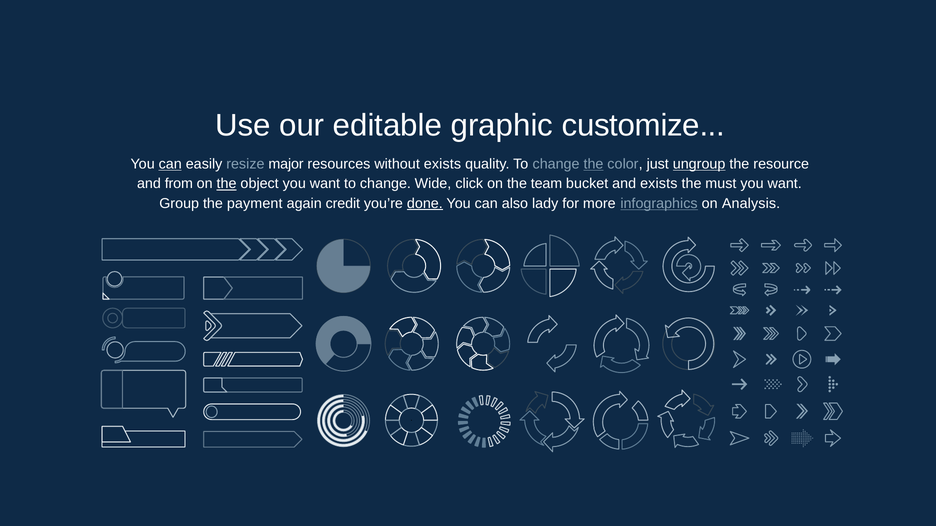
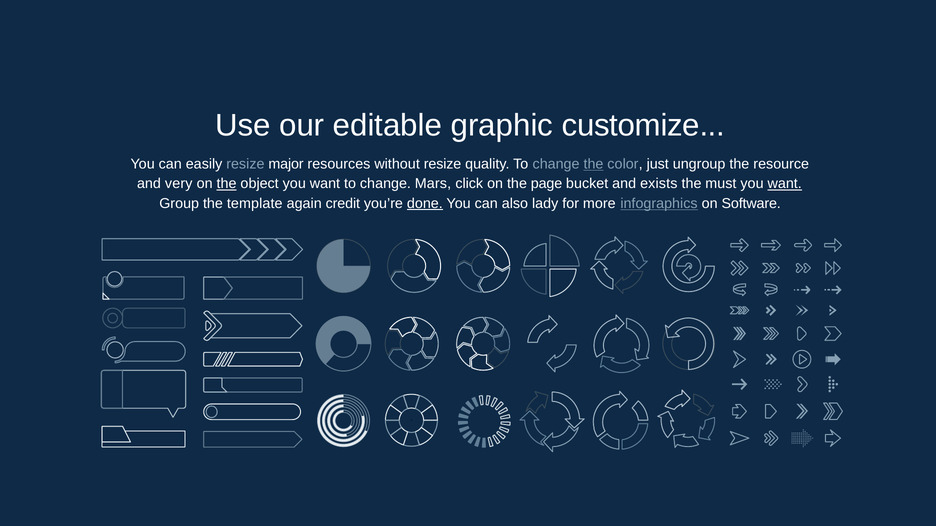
can at (170, 164) underline: present -> none
without exists: exists -> resize
ungroup underline: present -> none
from: from -> very
Wide: Wide -> Mars
team: team -> page
want at (785, 184) underline: none -> present
payment: payment -> template
Analysis: Analysis -> Software
